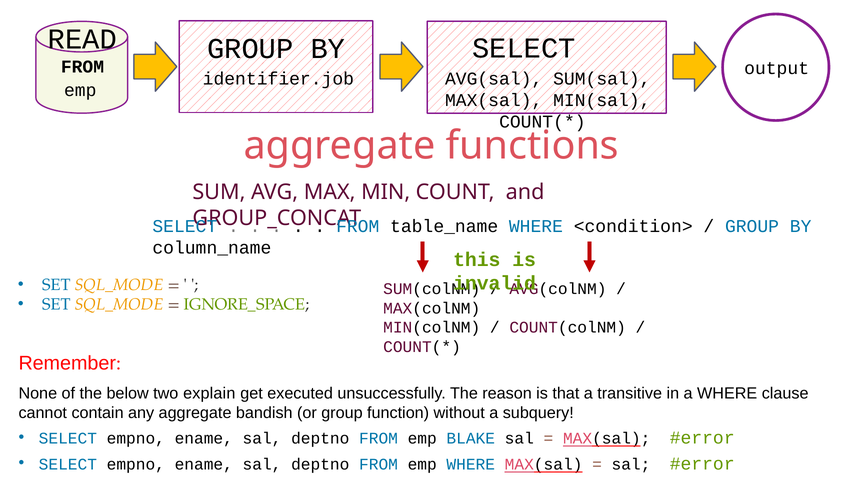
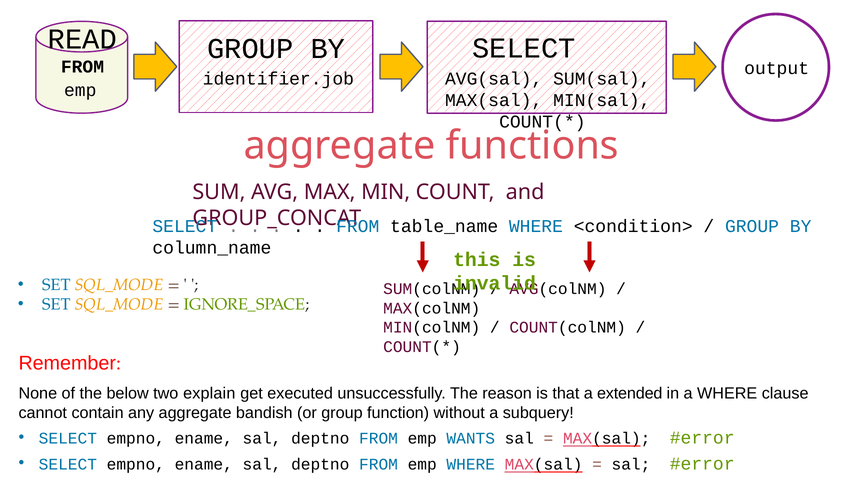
transitive: transitive -> extended
BLAKE: BLAKE -> WANTS
